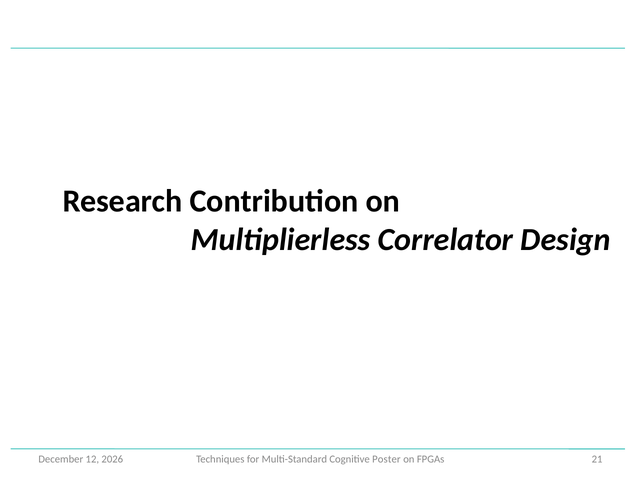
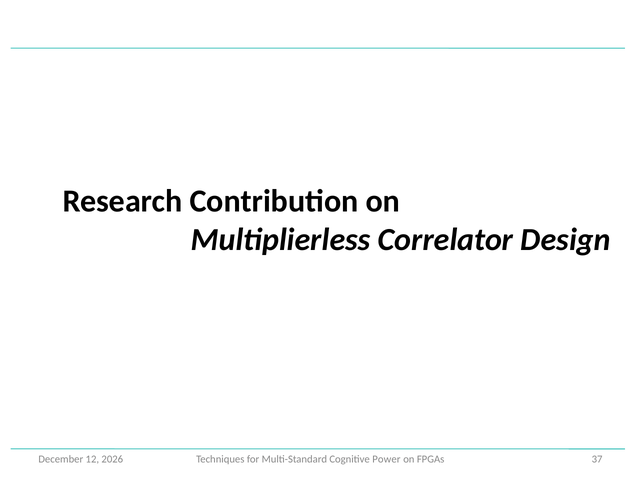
Poster: Poster -> Power
21: 21 -> 37
